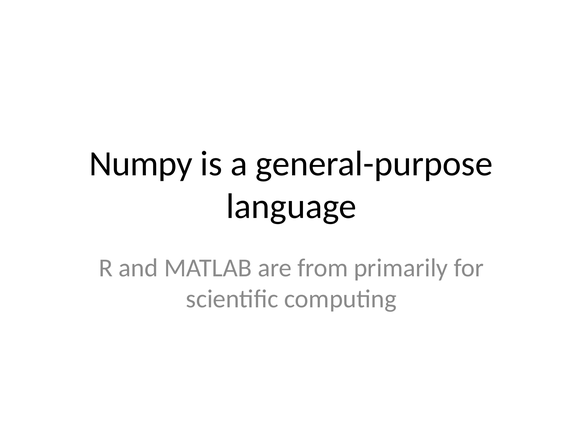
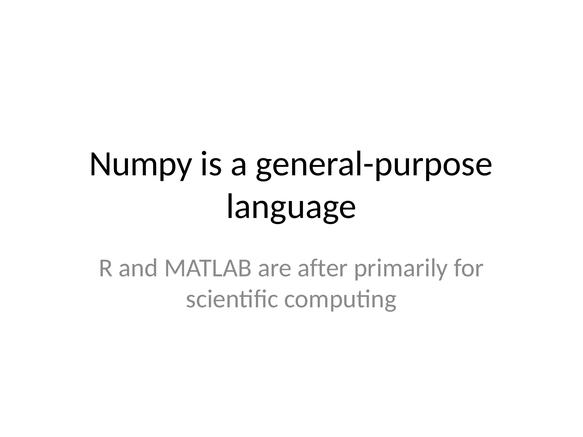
from: from -> after
